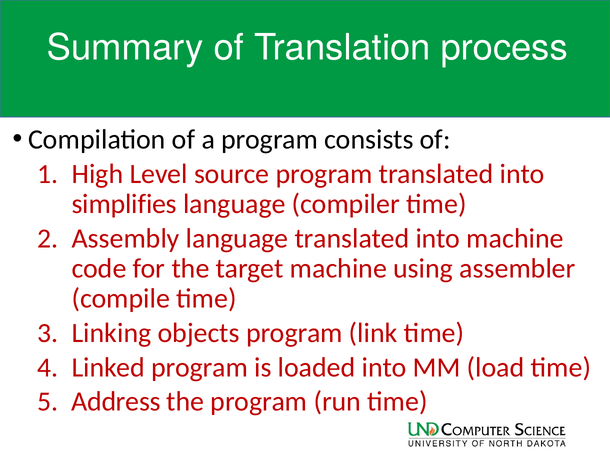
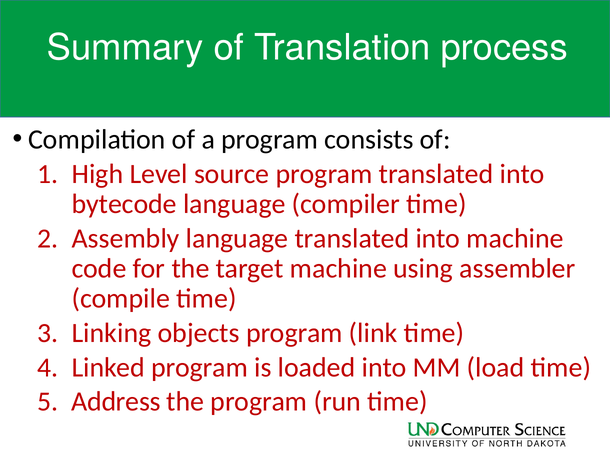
simplifies: simplifies -> bytecode
